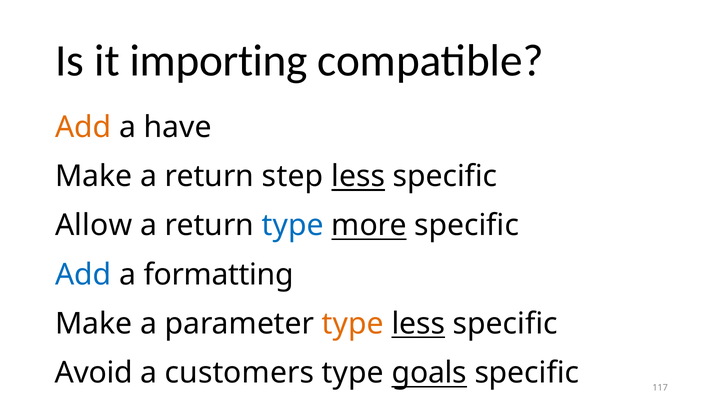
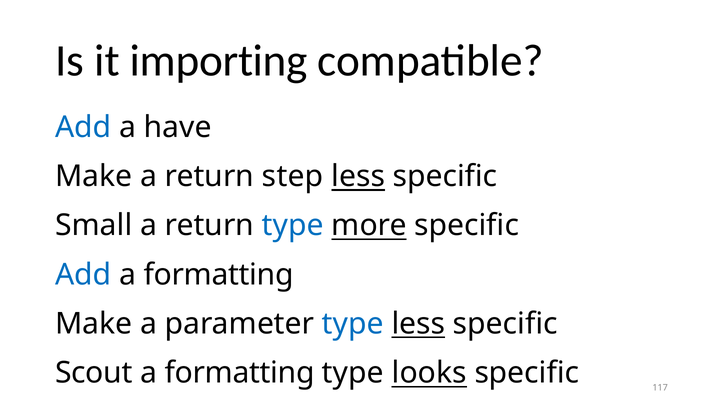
Add at (83, 127) colour: orange -> blue
Allow: Allow -> Small
type at (353, 323) colour: orange -> blue
Avoid: Avoid -> Scout
customers at (239, 373): customers -> formatting
goals: goals -> looks
